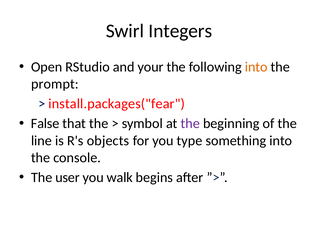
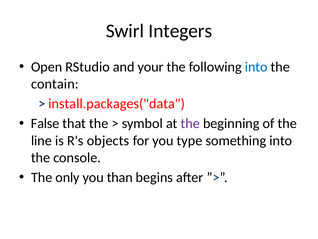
into at (256, 67) colour: orange -> blue
prompt: prompt -> contain
install.packages("fear: install.packages("fear -> install.packages("data
user: user -> only
walk: walk -> than
